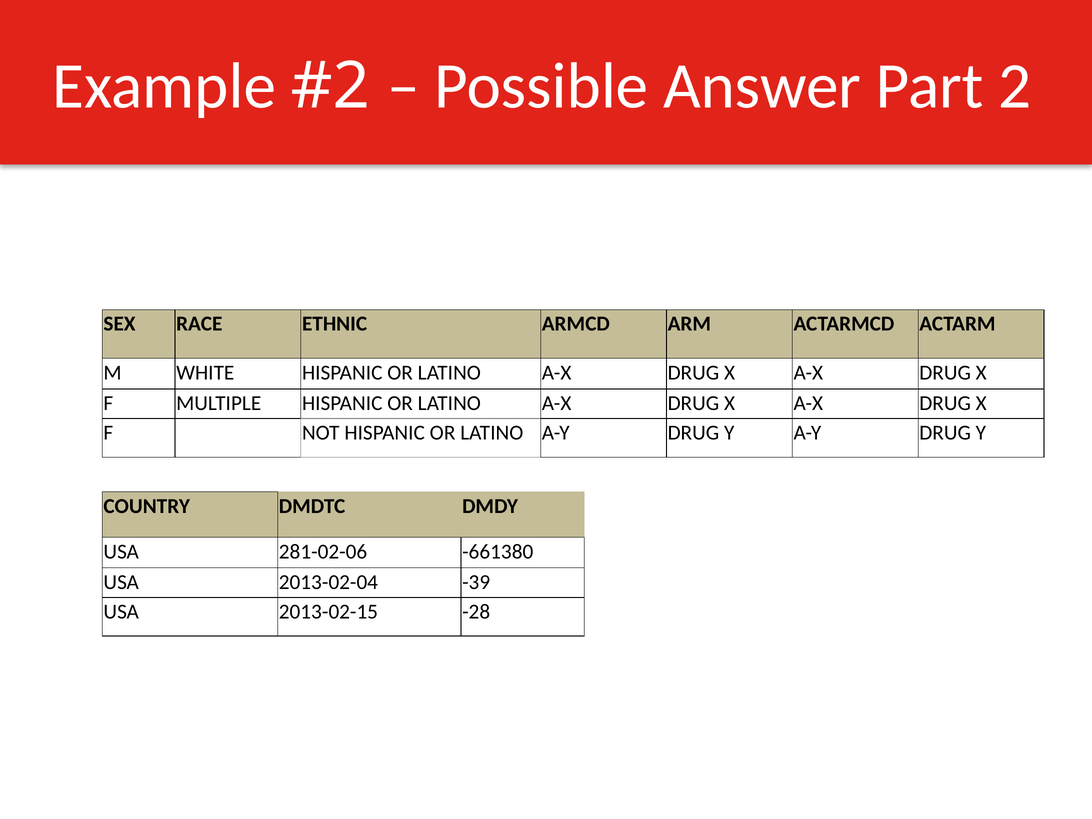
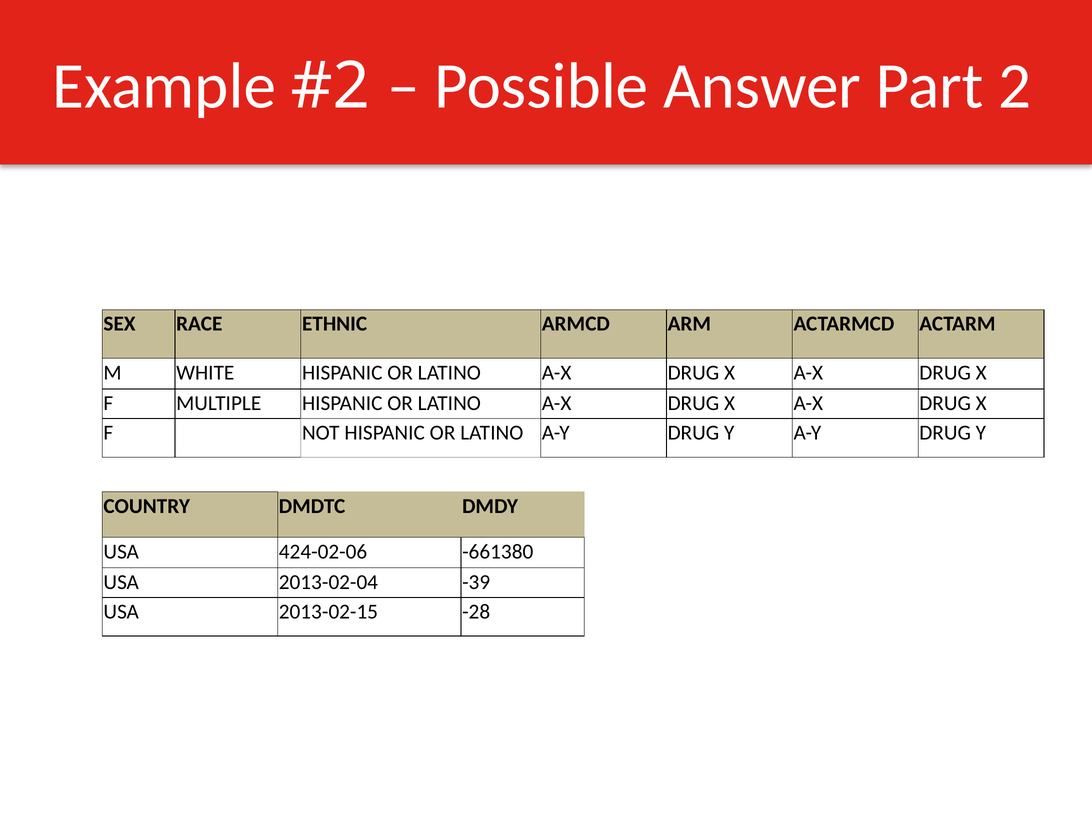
281-02-06: 281-02-06 -> 424-02-06
